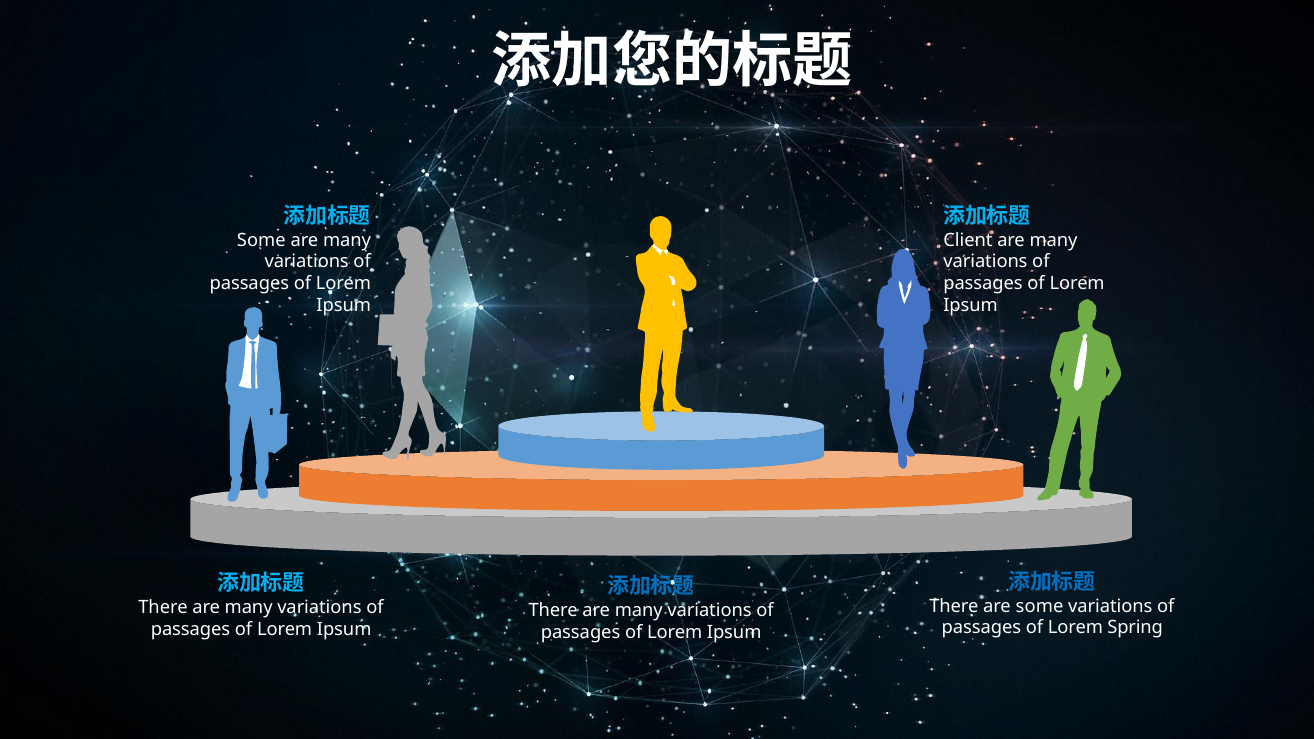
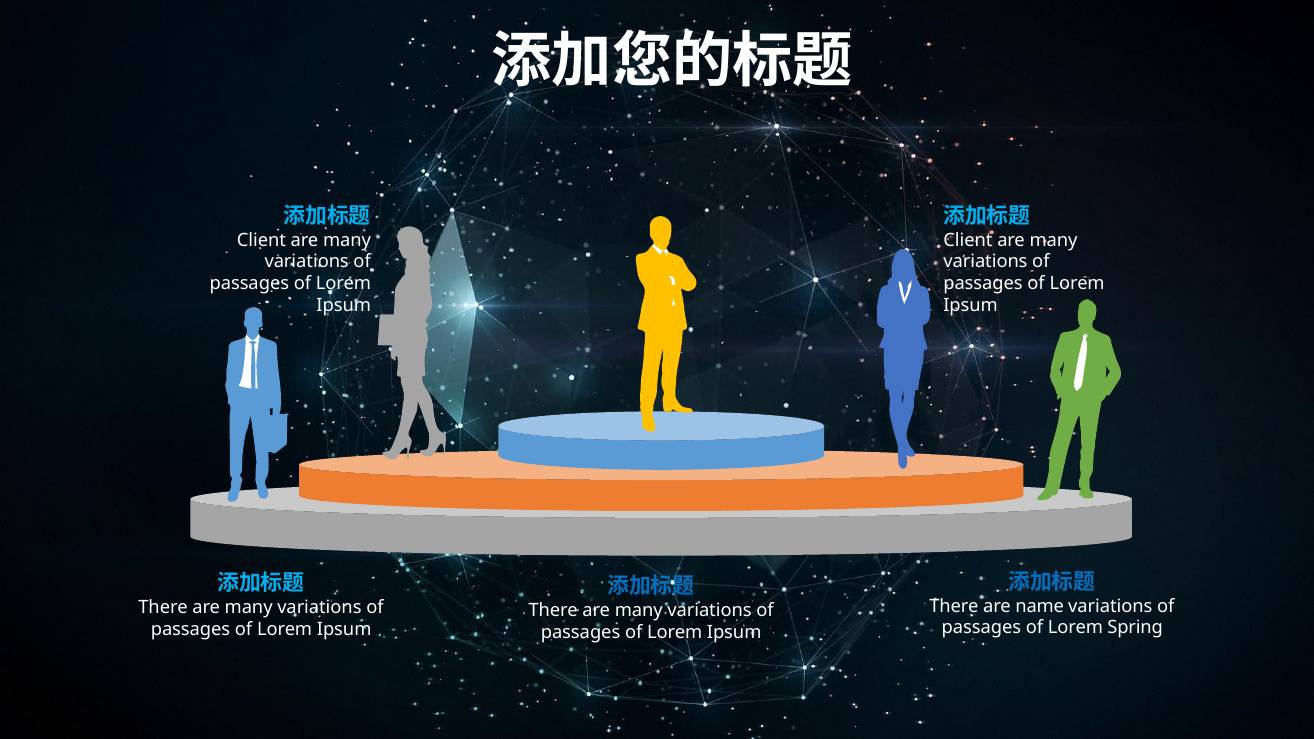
Some at (261, 240): Some -> Client
are some: some -> name
